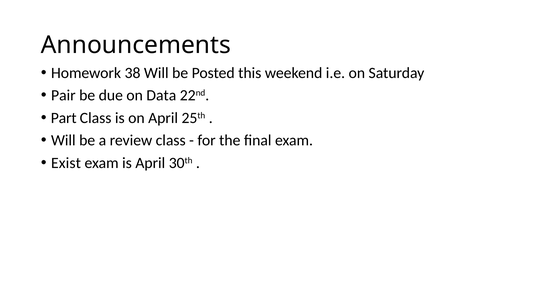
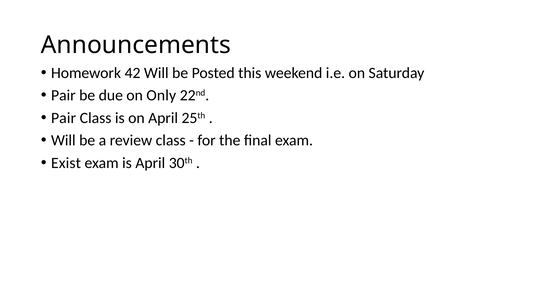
38: 38 -> 42
Data: Data -> Only
Part at (64, 118): Part -> Pair
